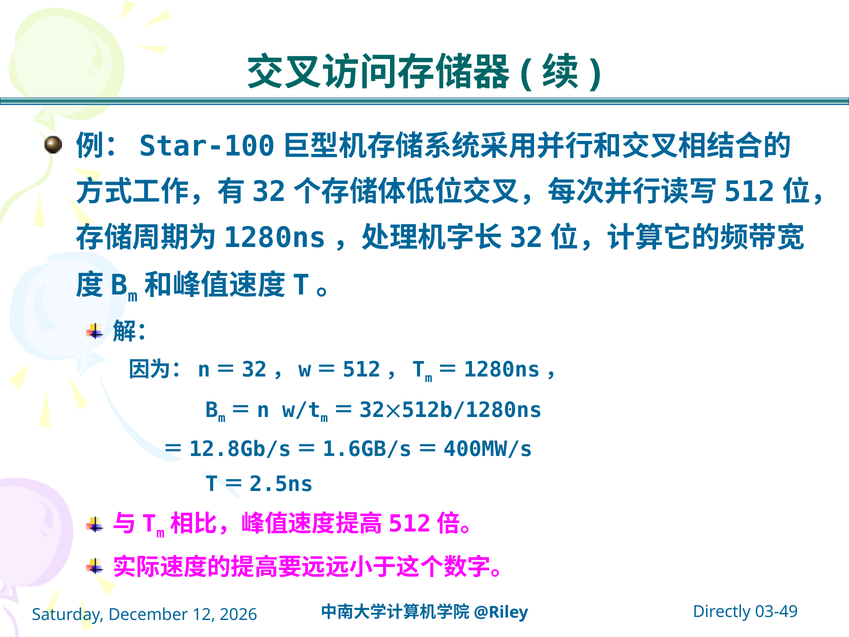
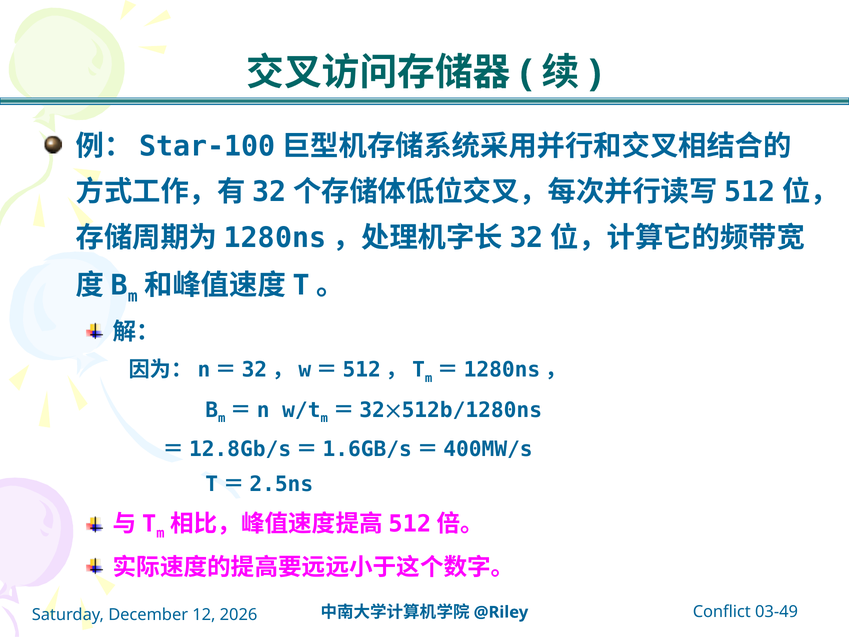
Directly: Directly -> Conflict
